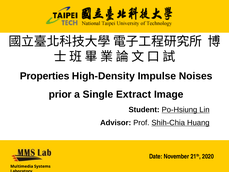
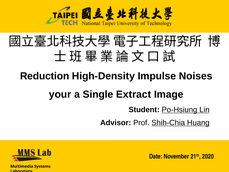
Properties: Properties -> Reduction
prior: prior -> your
